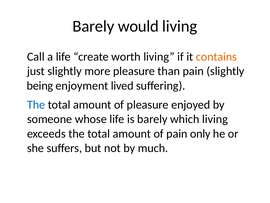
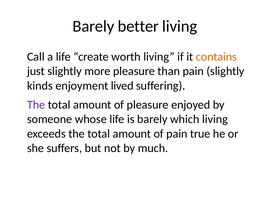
would: would -> better
being: being -> kinds
The at (36, 105) colour: blue -> purple
only: only -> true
